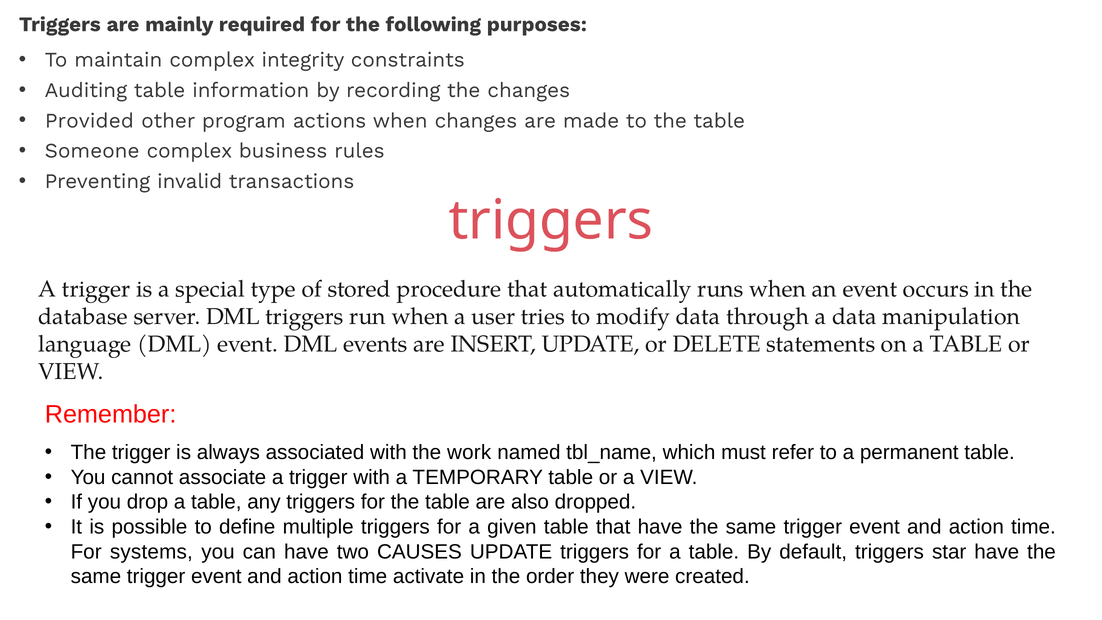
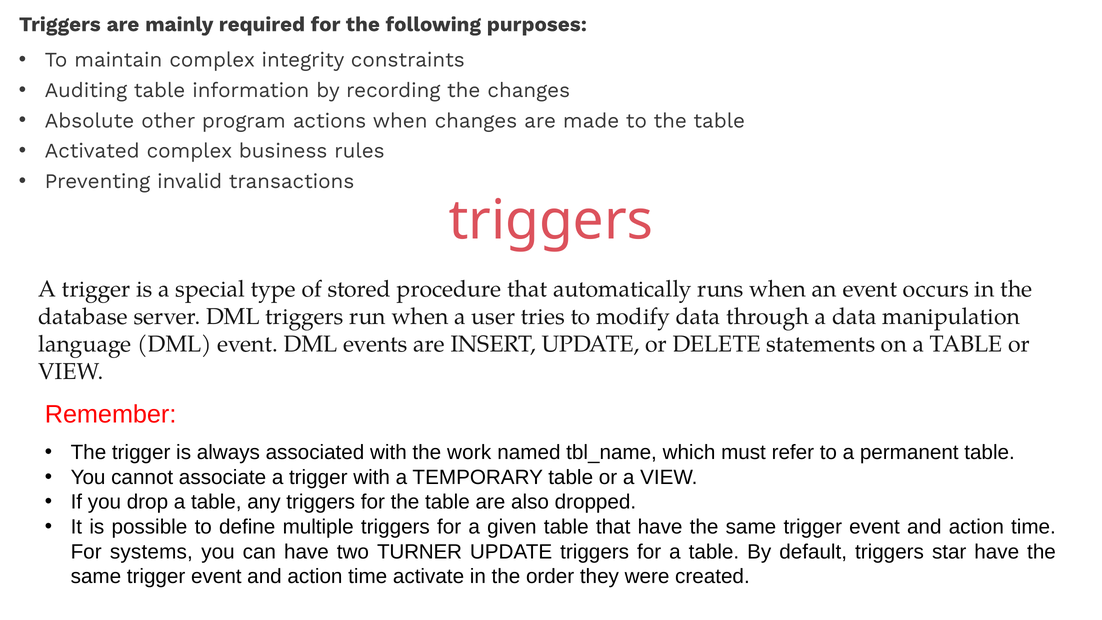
Provided: Provided -> Absolute
Someone: Someone -> Activated
CAUSES: CAUSES -> TURNER
